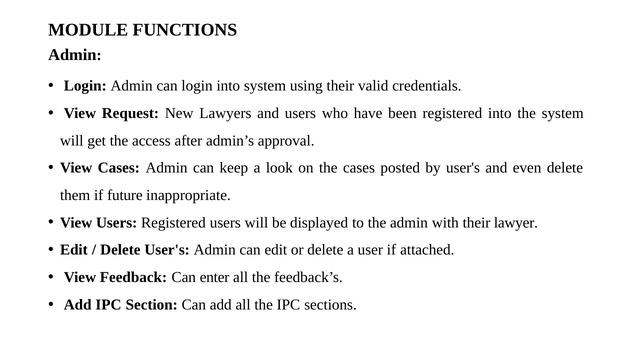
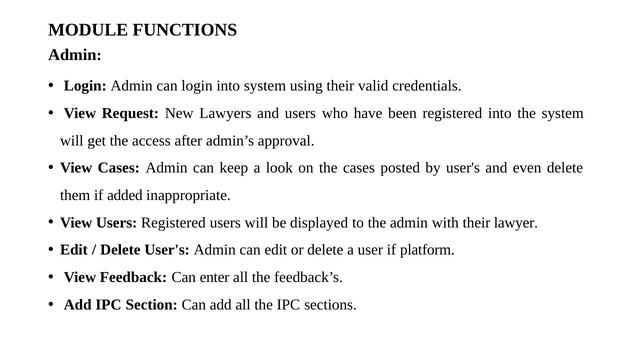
future: future -> added
attached: attached -> platform
